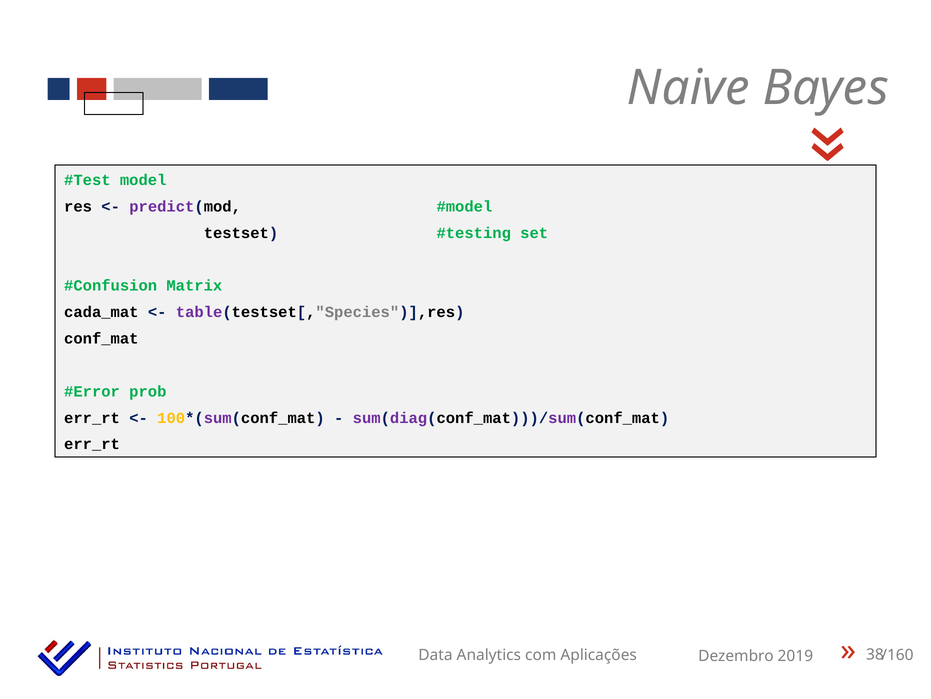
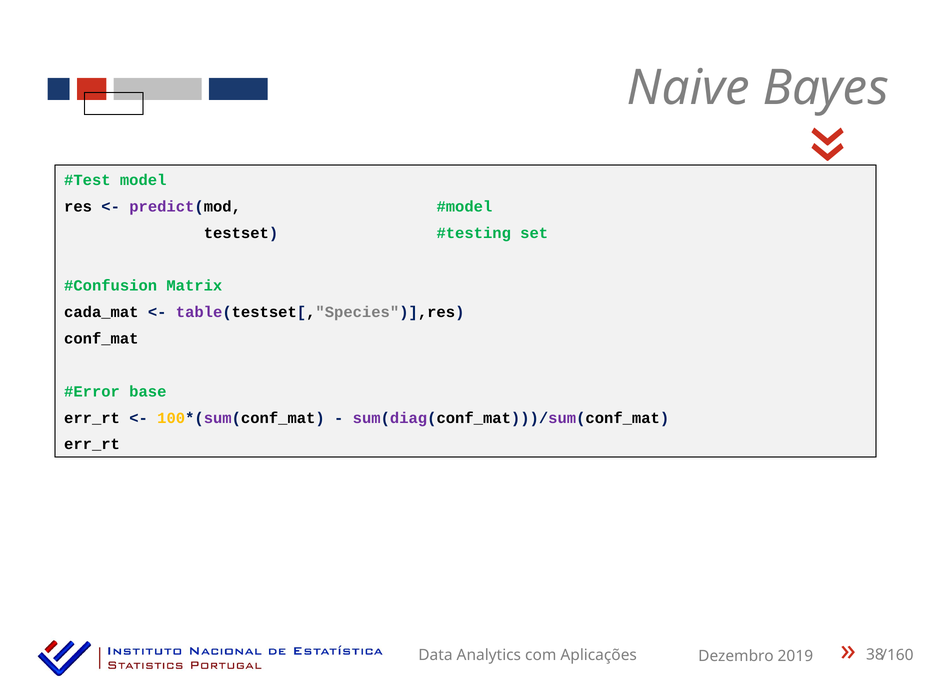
prob: prob -> base
